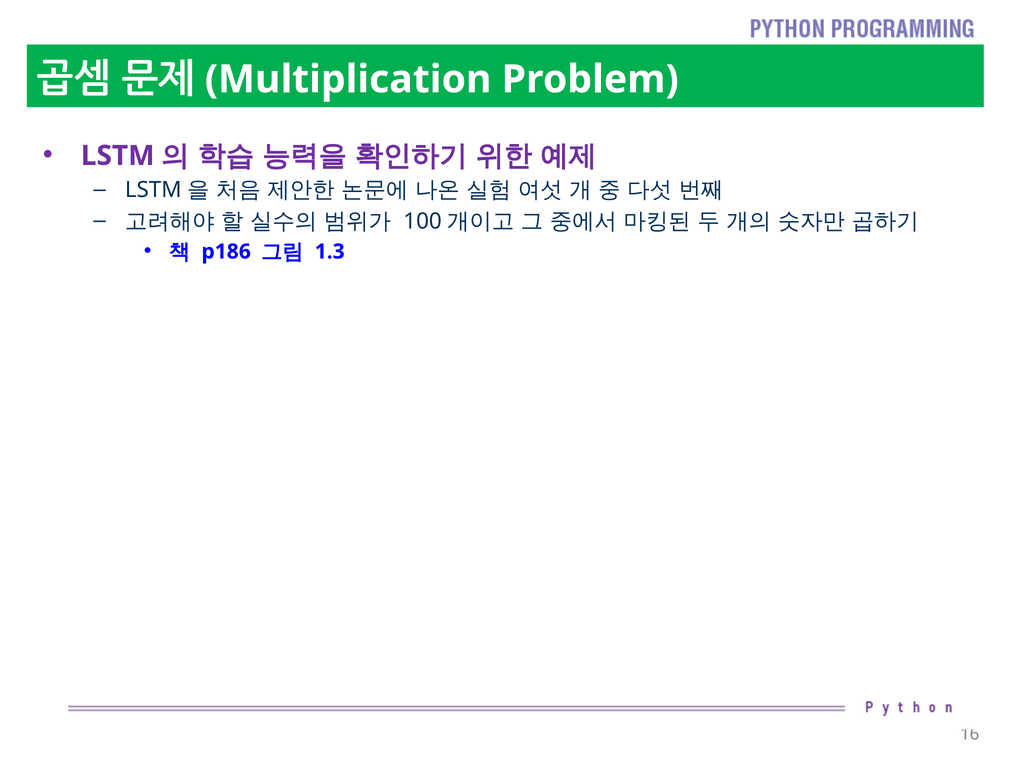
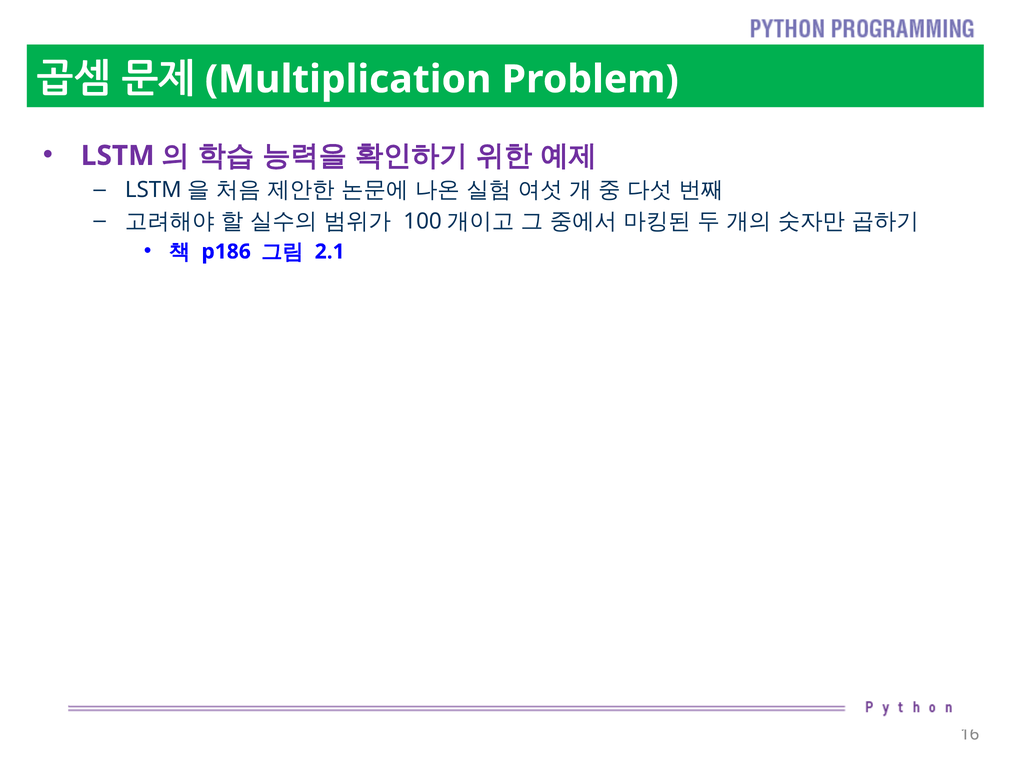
1.3: 1.3 -> 2.1
